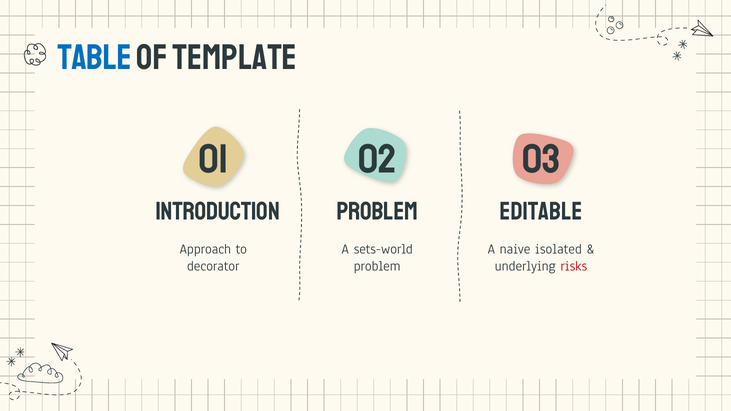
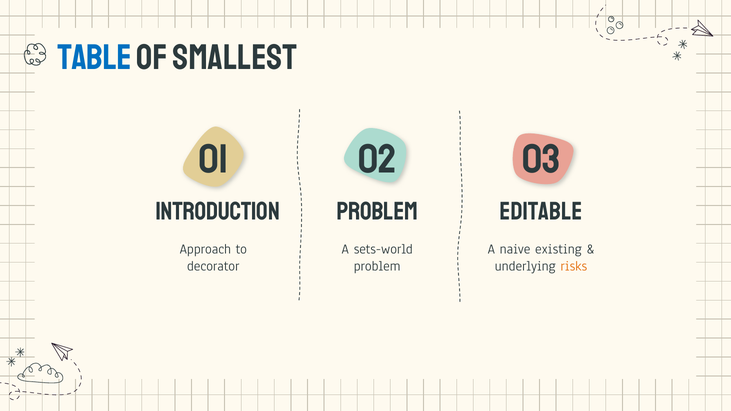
template: template -> smallest
isolated: isolated -> existing
risks colour: red -> orange
